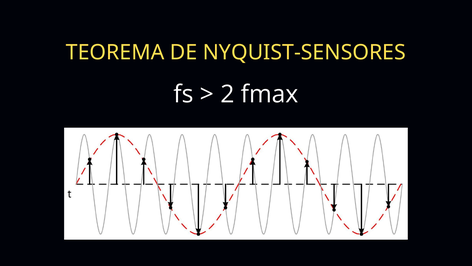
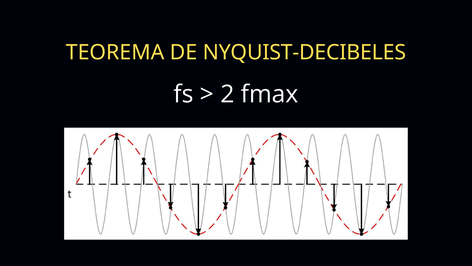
NYQUIST-SENSORES: NYQUIST-SENSORES -> NYQUIST-DECIBELES
